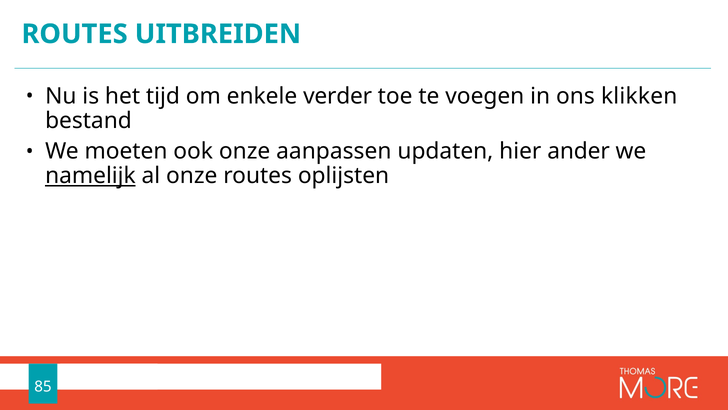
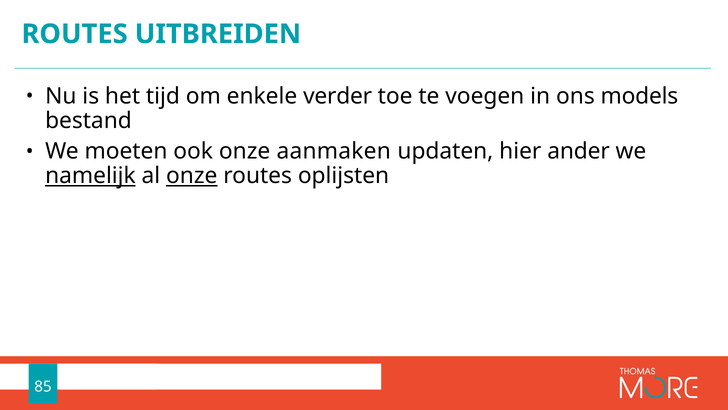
klikken: klikken -> models
aanpassen: aanpassen -> aanmaken
onze at (192, 176) underline: none -> present
